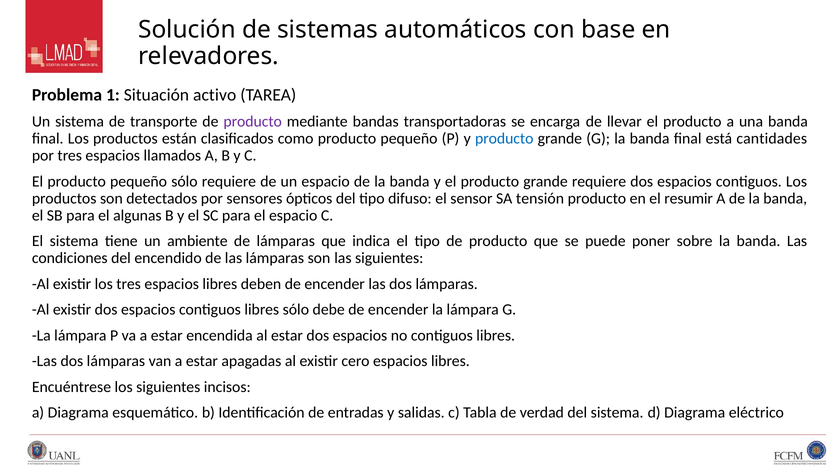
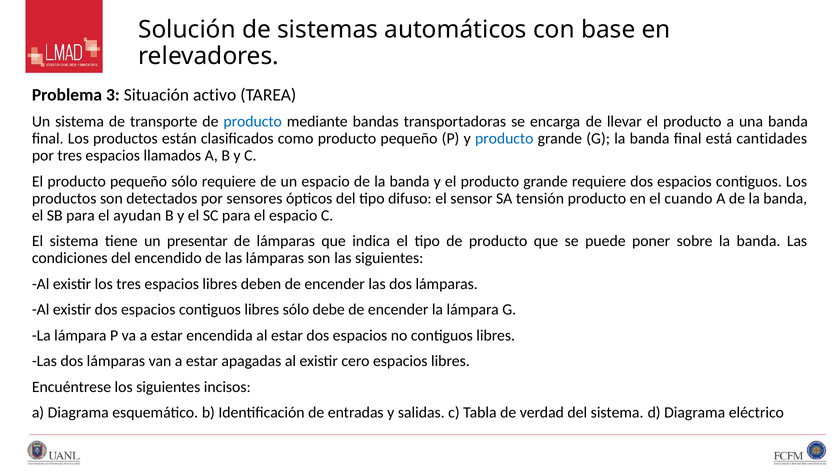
1: 1 -> 3
producto at (253, 122) colour: purple -> blue
resumir: resumir -> cuando
algunas: algunas -> ayudan
ambiente: ambiente -> presentar
